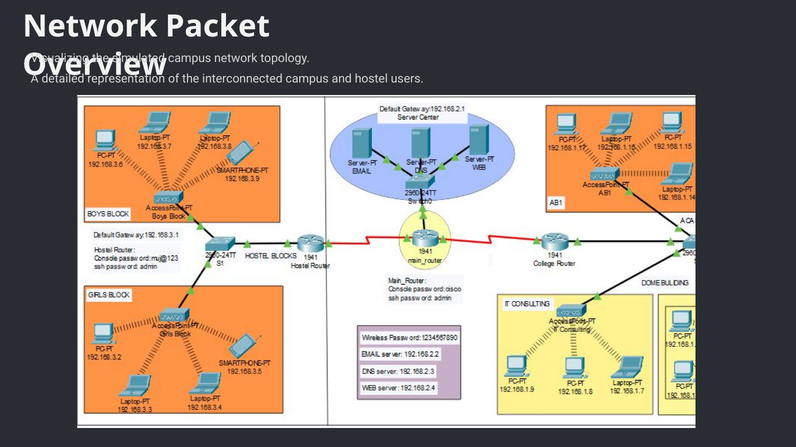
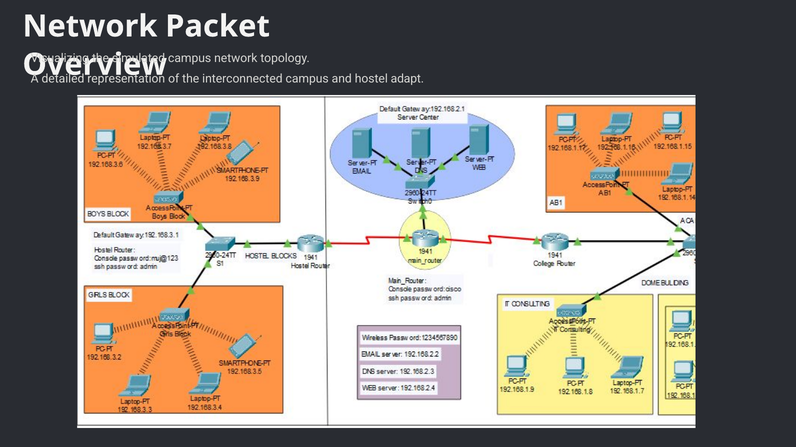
users: users -> adapt
